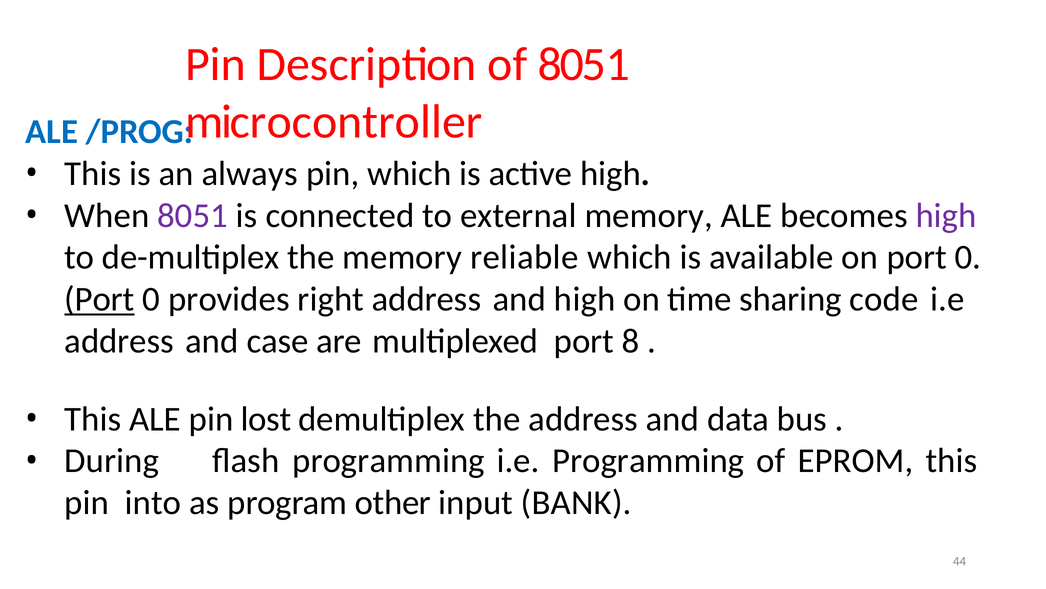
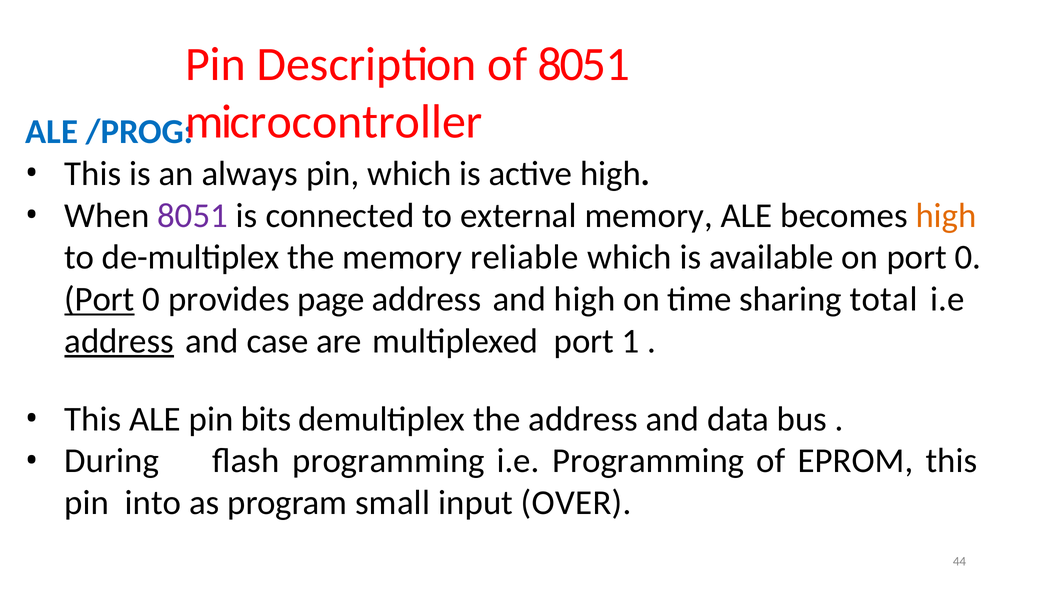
high at (946, 215) colour: purple -> orange
right: right -> page
code: code -> total
address at (119, 341) underline: none -> present
8: 8 -> 1
lost: lost -> bits
other: other -> small
BANK: BANK -> OVER
